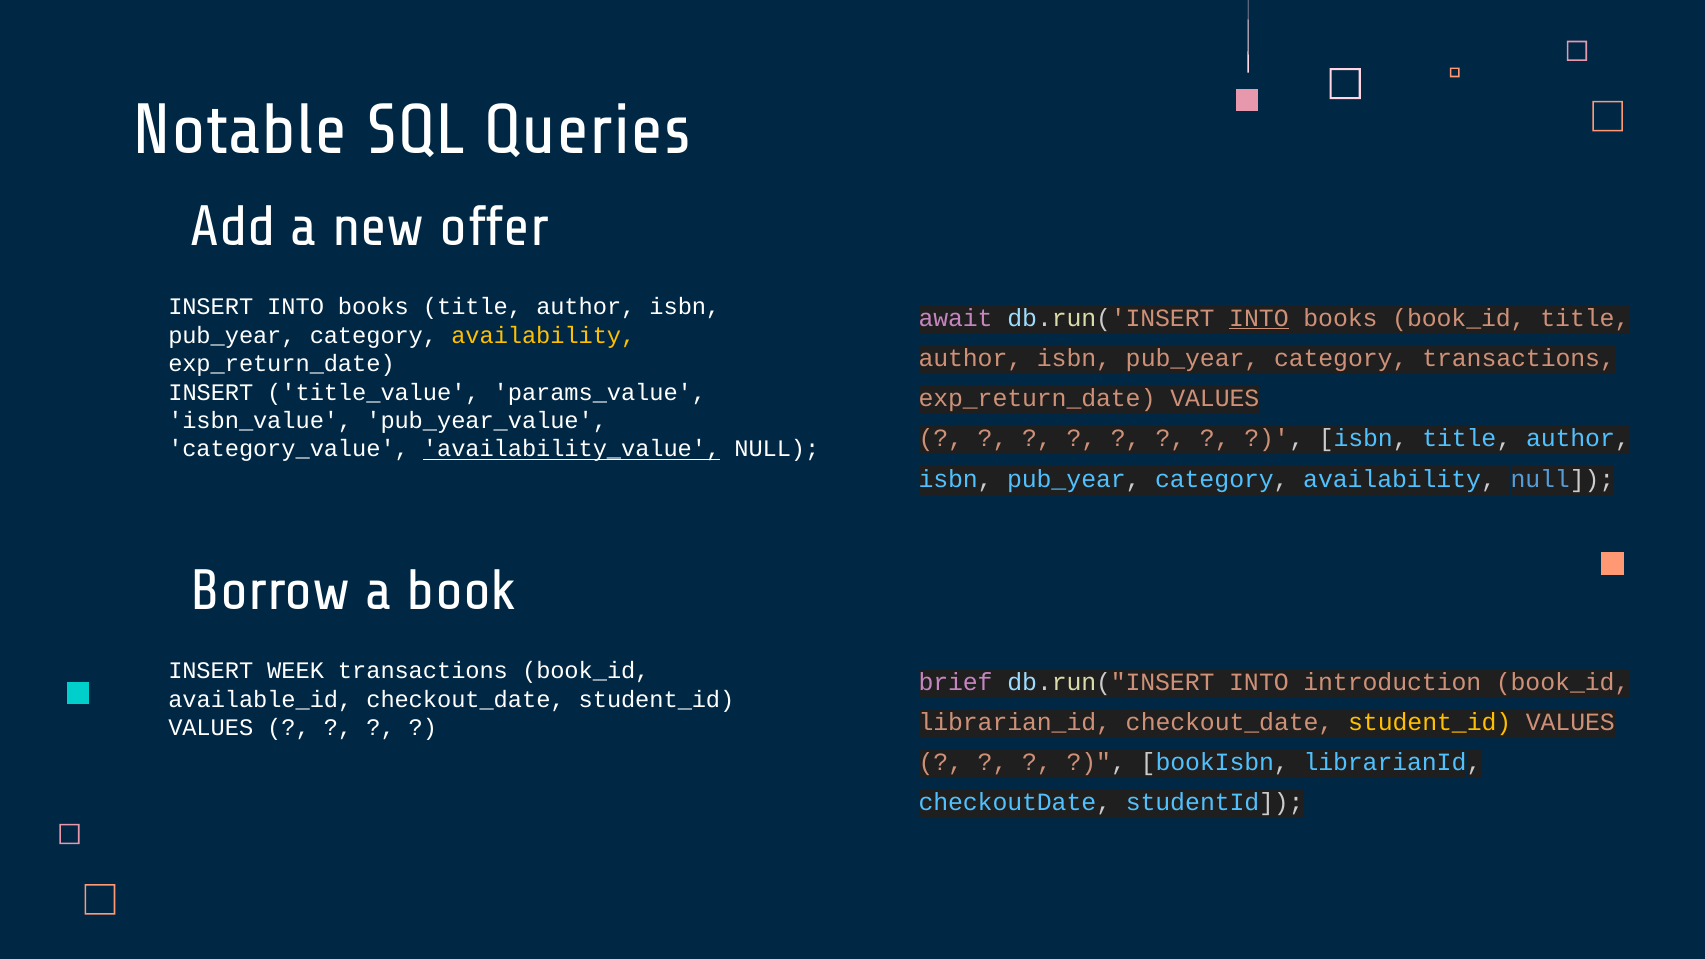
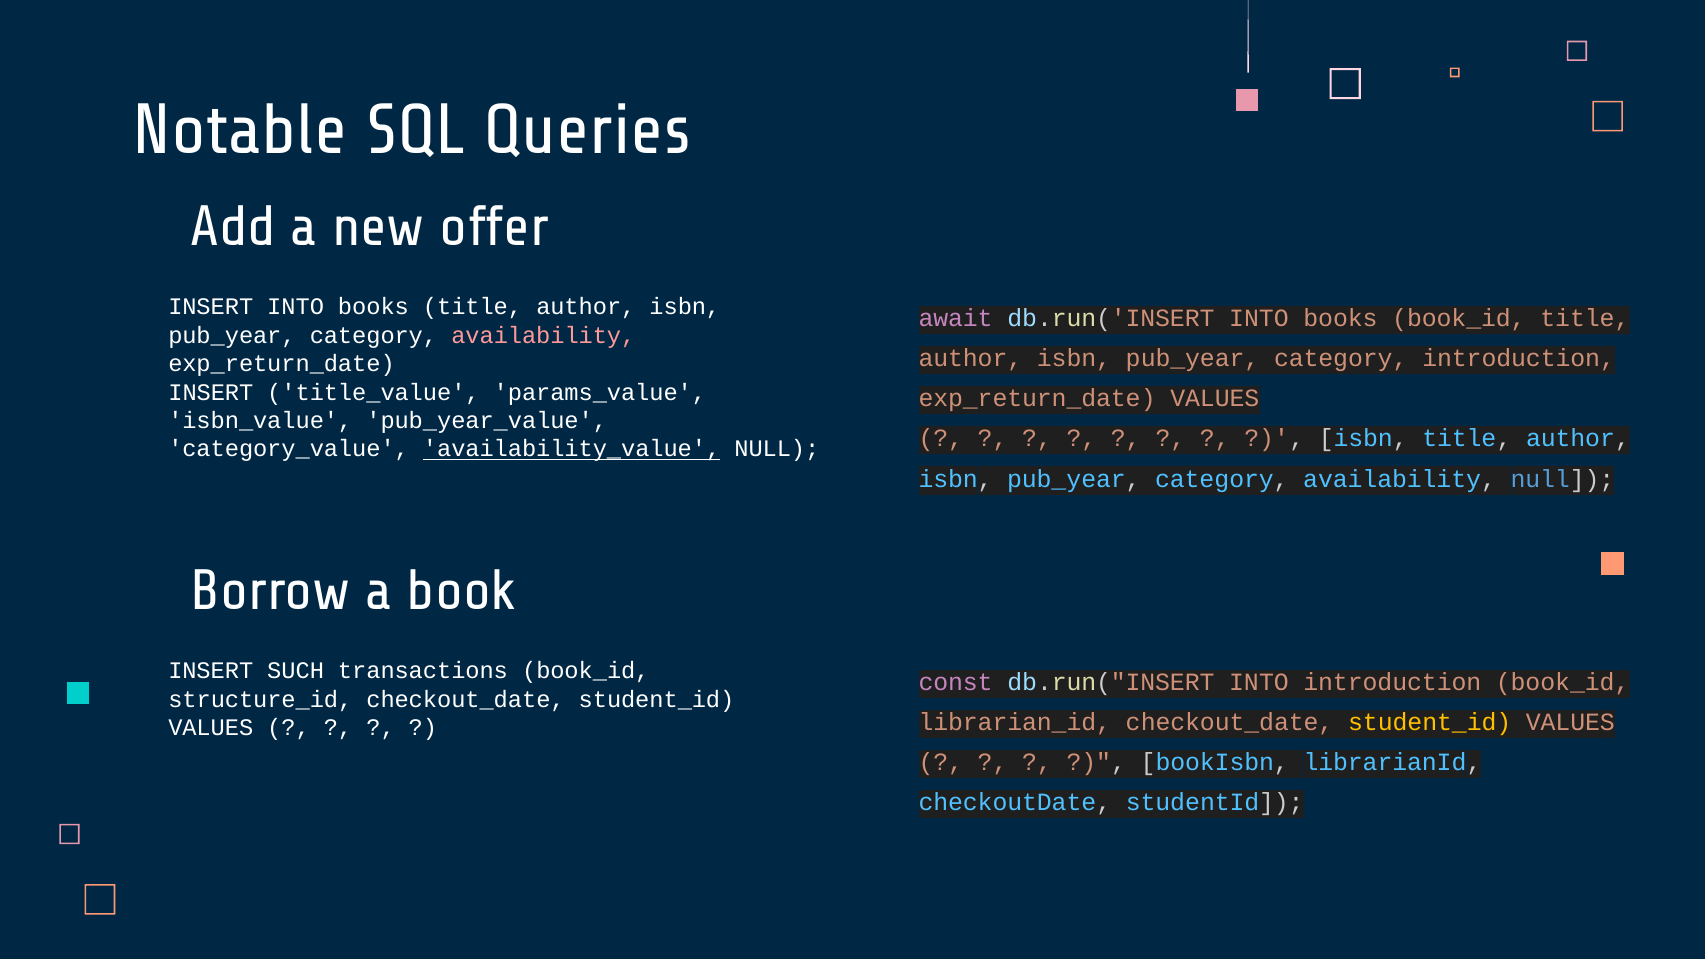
INTO at (1259, 318) underline: present -> none
availability at (543, 335) colour: yellow -> pink
category transactions: transactions -> introduction
WEEK: WEEK -> SUCH
brief: brief -> const
available_id: available_id -> structure_id
